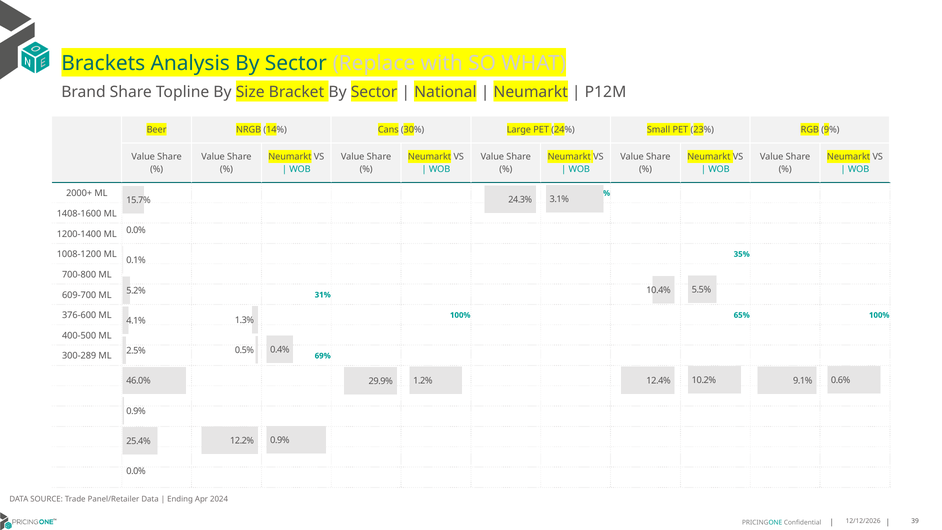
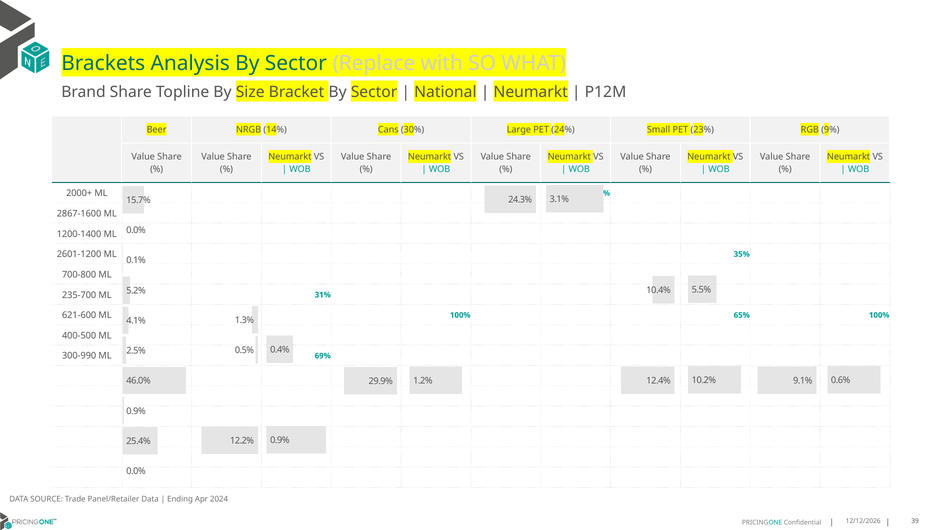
1408-1600: 1408-1600 -> 2867-1600
1008-1200: 1008-1200 -> 2601-1200
609-700: 609-700 -> 235-700
376-600: 376-600 -> 621-600
300-289: 300-289 -> 300-990
